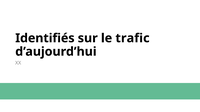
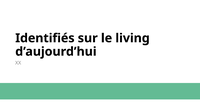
trafic: trafic -> living
